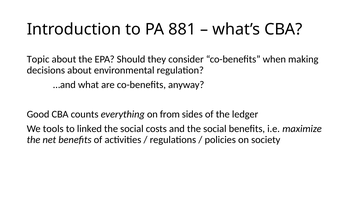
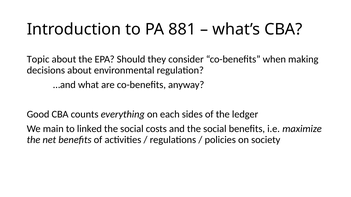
from: from -> each
tools: tools -> main
